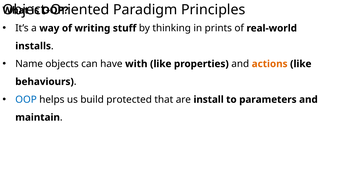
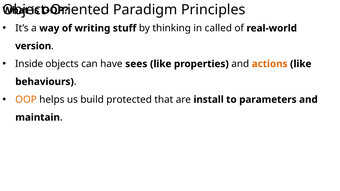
prints: prints -> called
installs: installs -> version
Name: Name -> Inside
with: with -> sees
OOP at (26, 100) colour: blue -> orange
